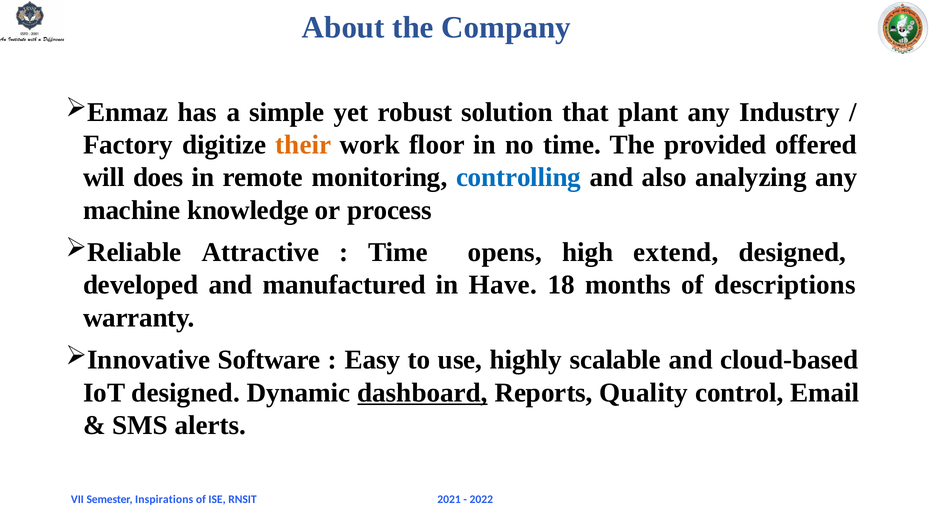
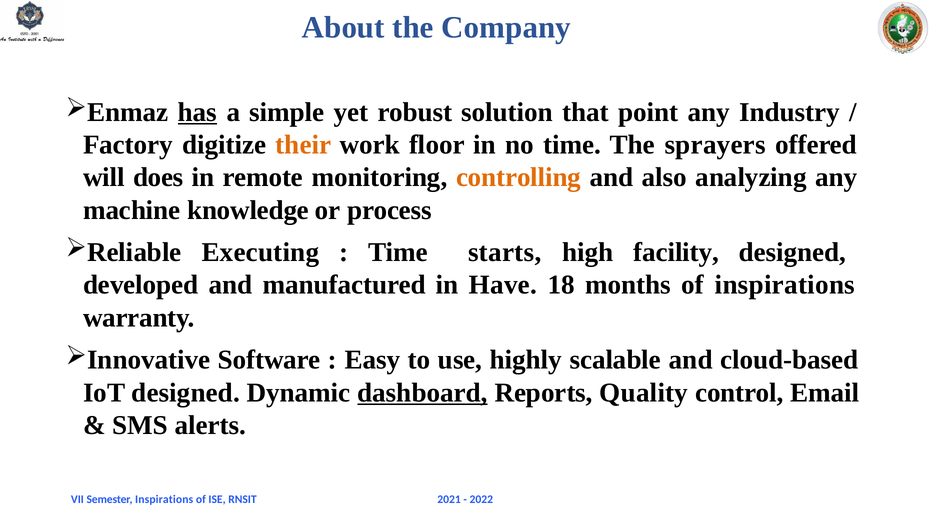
has underline: none -> present
plant: plant -> point
provided: provided -> sprayers
controlling colour: blue -> orange
Attractive: Attractive -> Executing
opens: opens -> starts
extend: extend -> facility
of descriptions: descriptions -> inspirations
